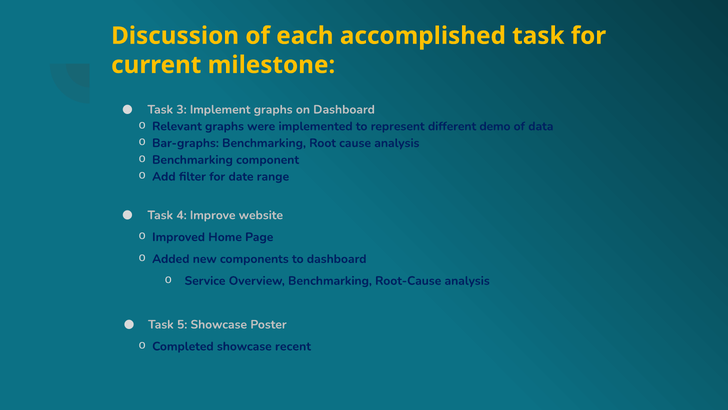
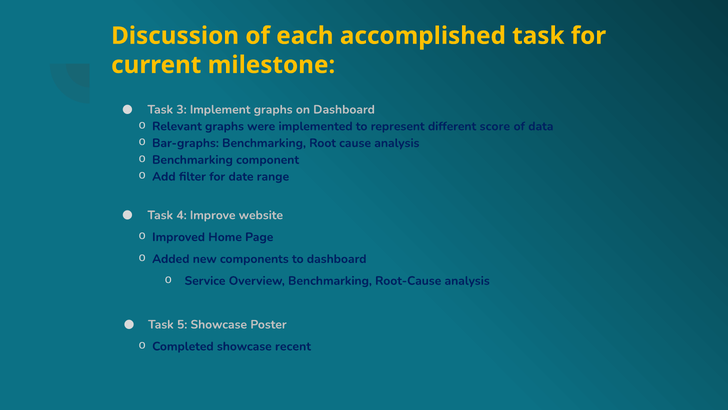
demo: demo -> score
